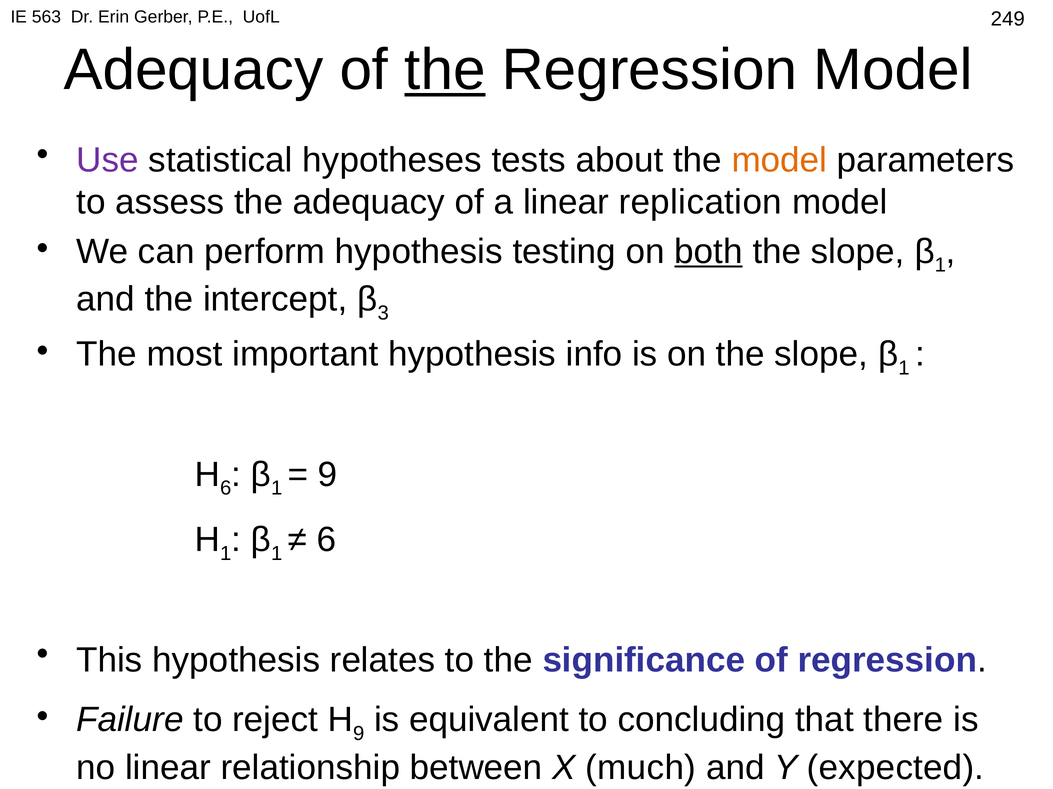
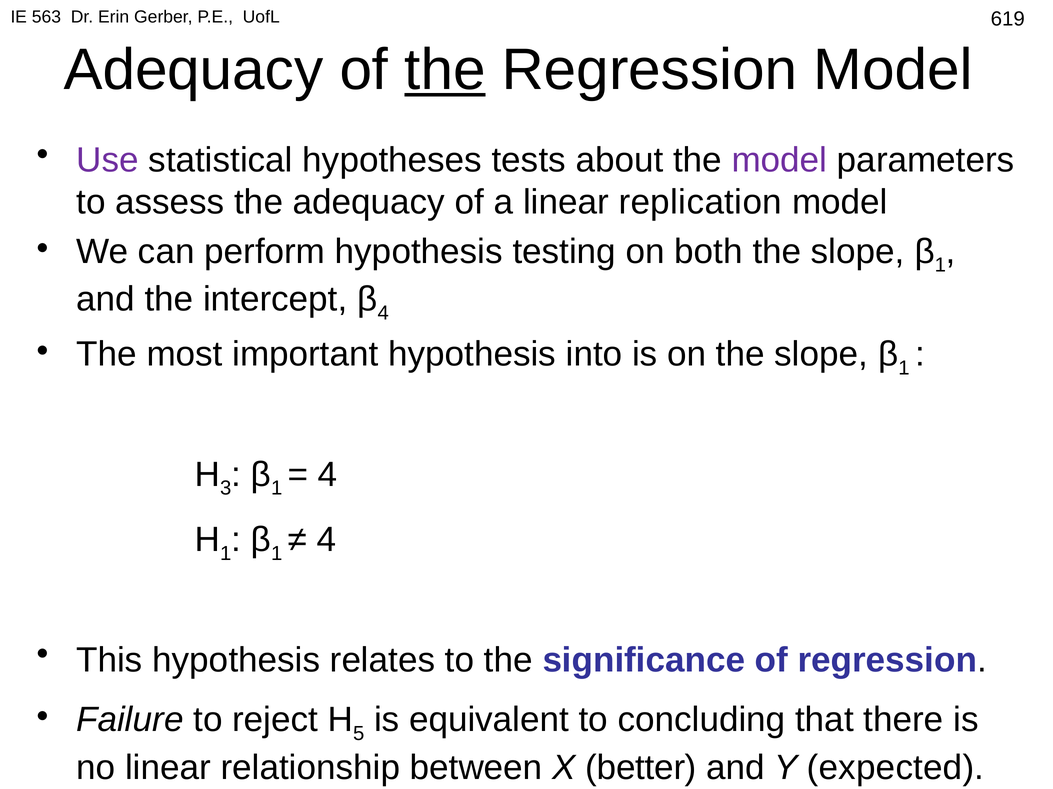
249: 249 -> 619
model at (779, 160) colour: orange -> purple
both underline: present -> none
3 at (383, 313): 3 -> 4
info: info -> into
6 at (226, 489): 6 -> 3
9 at (328, 475): 9 -> 4
6 at (327, 540): 6 -> 4
9 at (359, 734): 9 -> 5
much: much -> better
